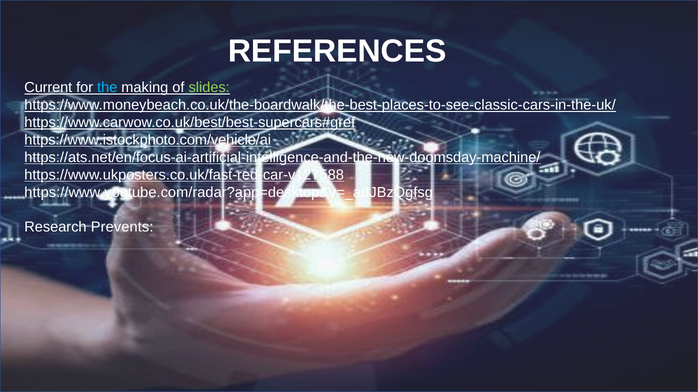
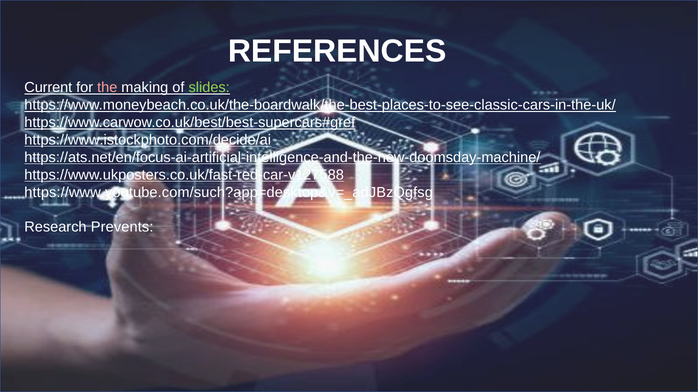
the colour: light blue -> pink
https://www.istockphoto.com/vehicle/ai: https://www.istockphoto.com/vehicle/ai -> https://www.istockphoto.com/decide/ai
https://www.youtube.com/radar?app=desktop&v=_adJBzQgfsg: https://www.youtube.com/radar?app=desktop&v=_adJBzQgfsg -> https://www.youtube.com/such?app=desktop&v=_adJBzQgfsg
